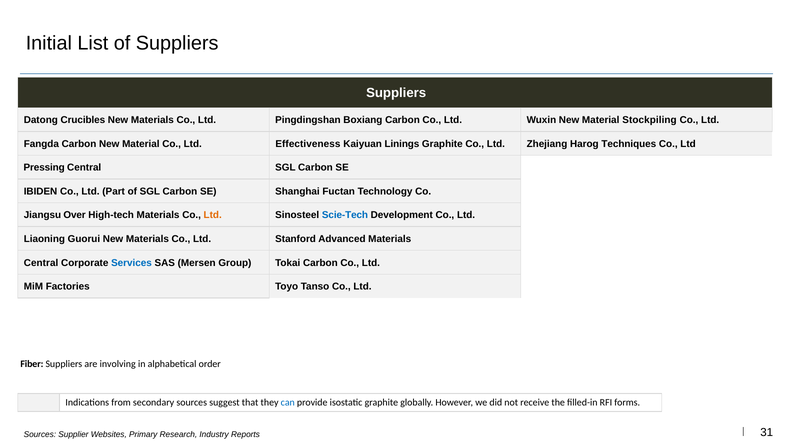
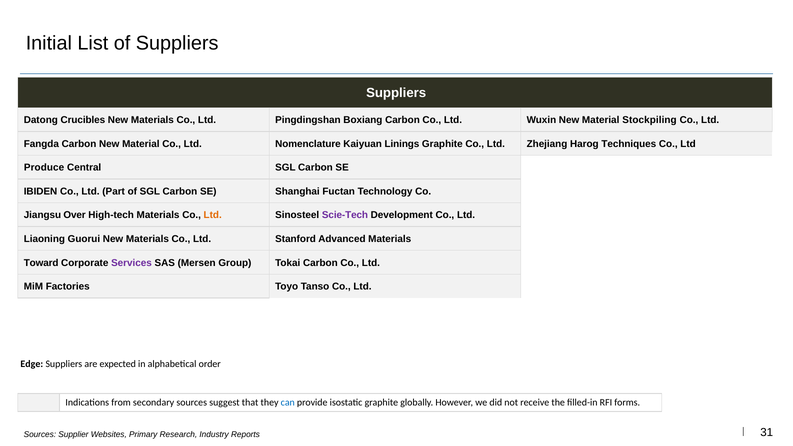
Effectiveness: Effectiveness -> Nomenclature
Pressing: Pressing -> Produce
Scie-Tech colour: blue -> purple
Central at (41, 263): Central -> Toward
Services colour: blue -> purple
Fiber: Fiber -> Edge
involving: involving -> expected
